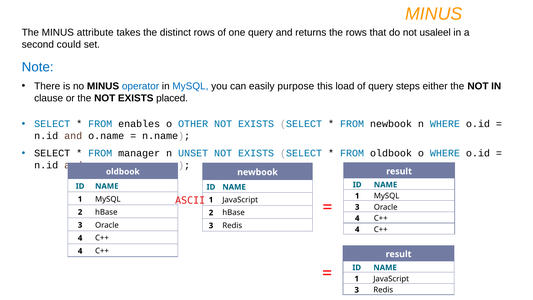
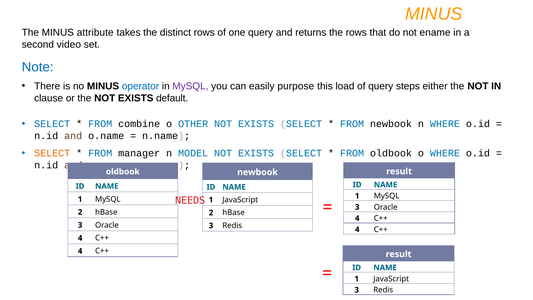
usaleel: usaleel -> ename
could: could -> video
MySQL at (190, 86) colour: blue -> purple
placed: placed -> default
enables: enables -> combine
SELECT at (52, 153) colour: black -> orange
UNSET: UNSET -> MODEL
ASCII: ASCII -> NEEDS
